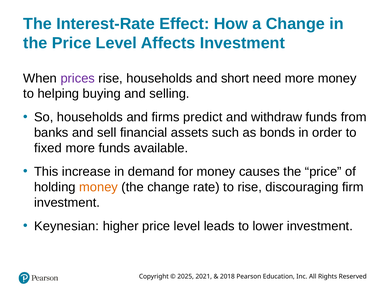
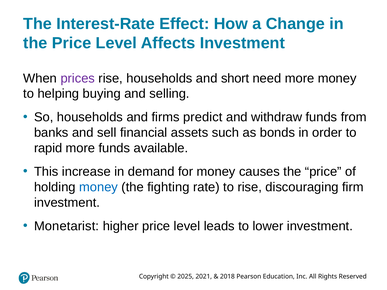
fixed: fixed -> rapid
money at (99, 187) colour: orange -> blue
the change: change -> fighting
Keynesian: Keynesian -> Monetarist
